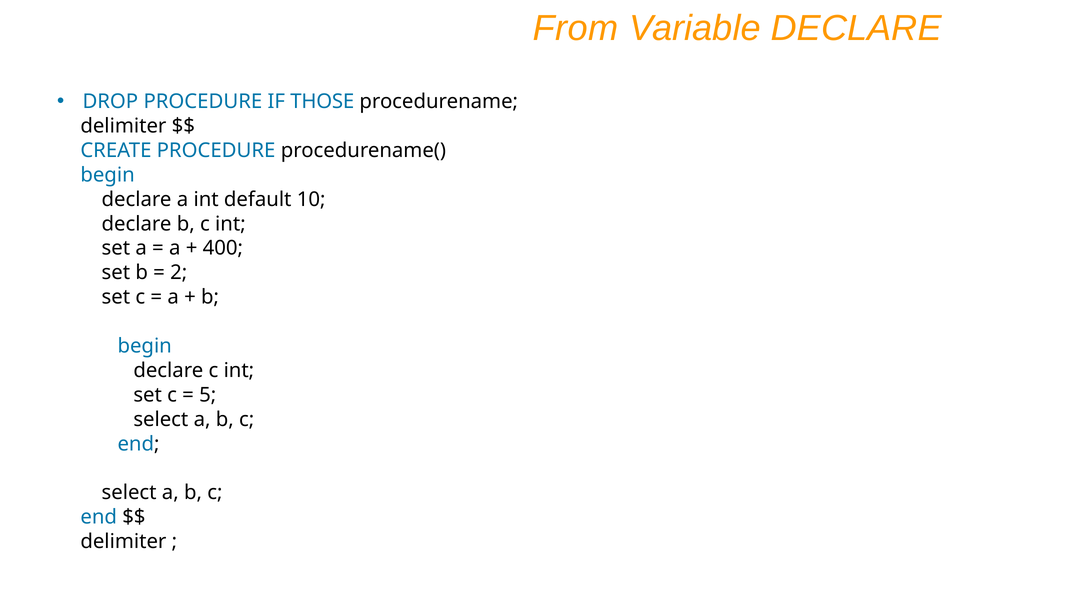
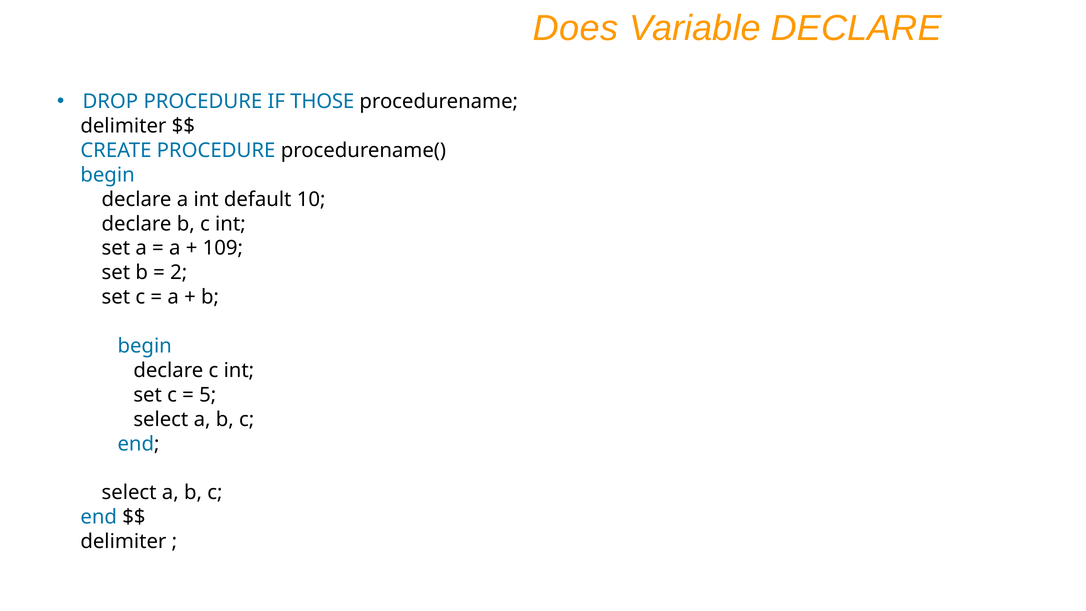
From: From -> Does
400: 400 -> 109
